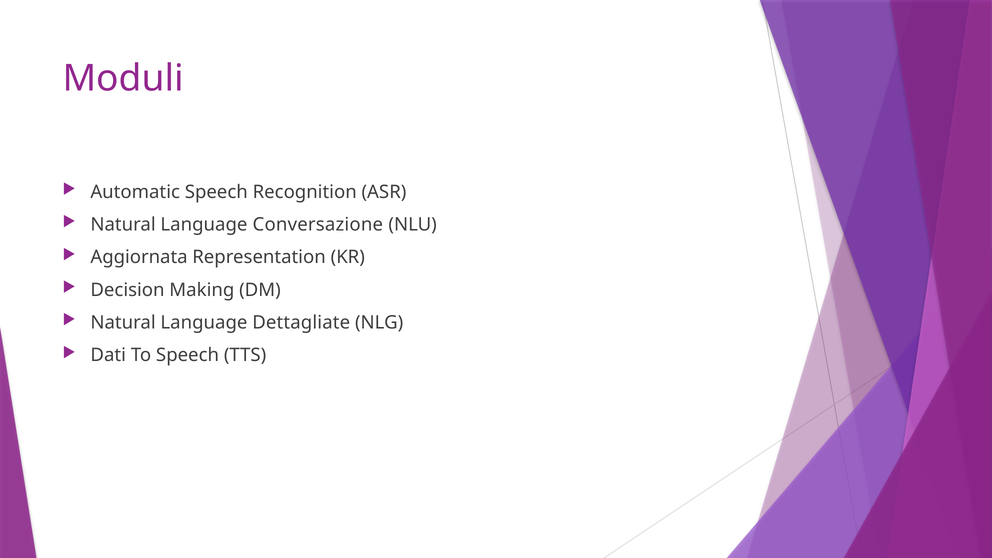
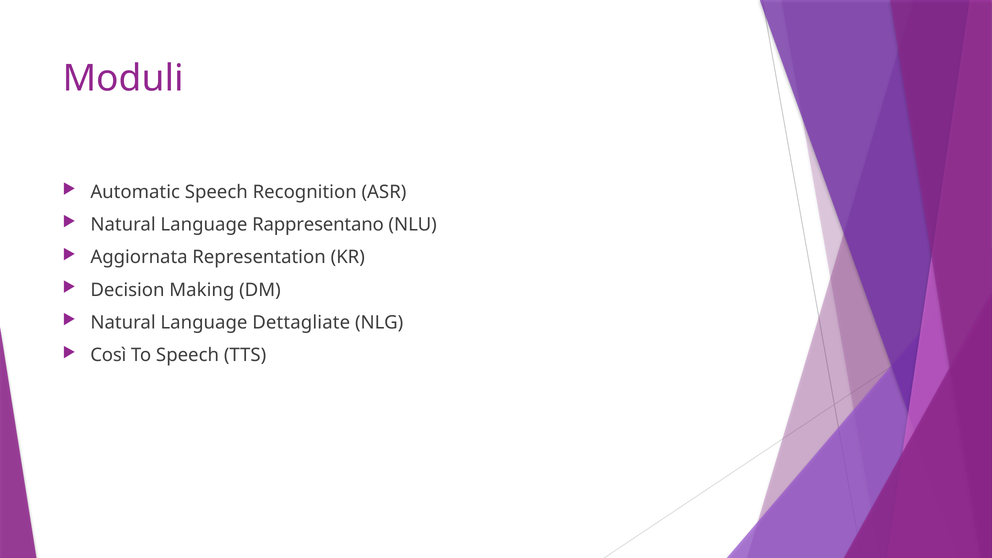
Conversazione: Conversazione -> Rappresentano
Dati: Dati -> Così
